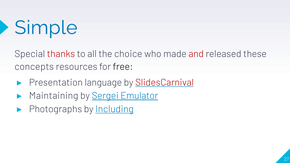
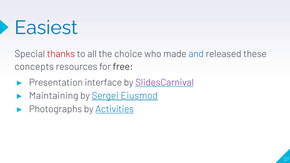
Simple: Simple -> Easiest
and colour: red -> blue
language: language -> interface
SlidesCarnival colour: red -> purple
Emulator: Emulator -> Eiusmod
Including: Including -> Activities
